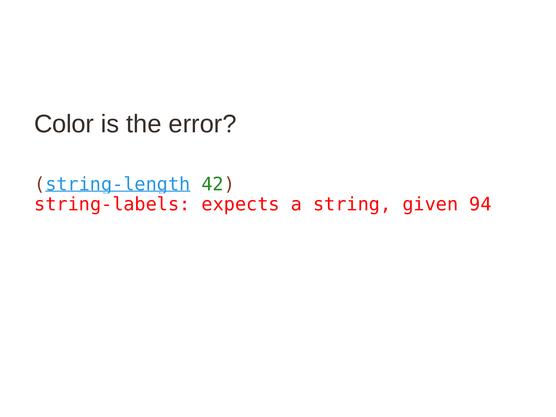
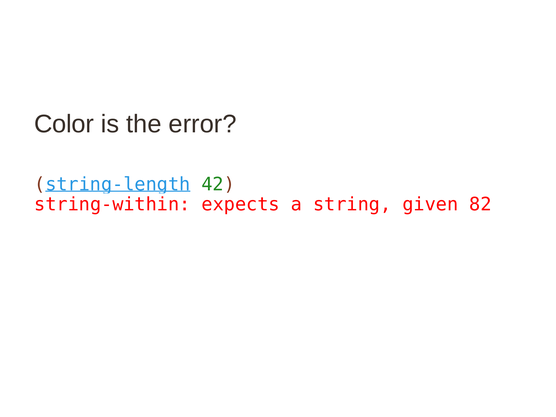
string-labels: string-labels -> string-within
94: 94 -> 82
